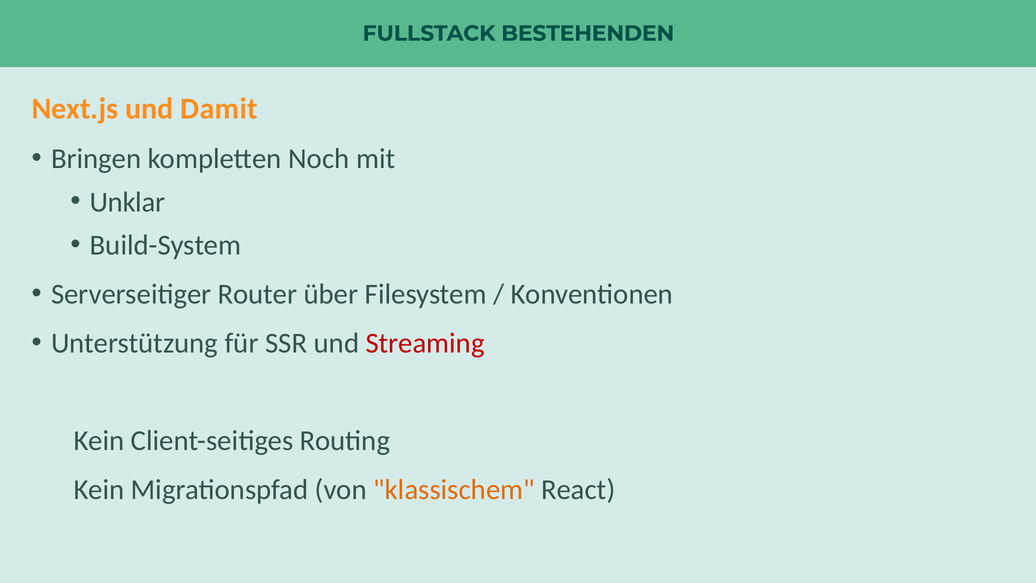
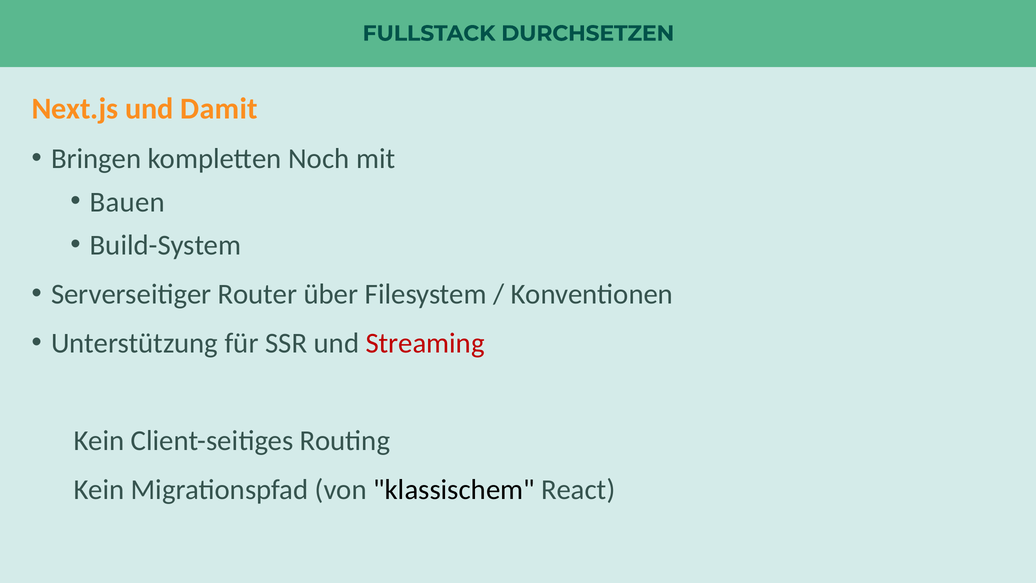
BESTEHENDEN: BESTEHENDEN -> DURCHSETZEN
Unklar: Unklar -> Bauen
klassischem colour: orange -> black
